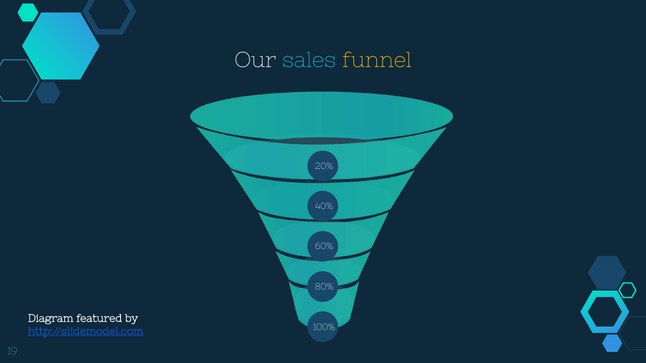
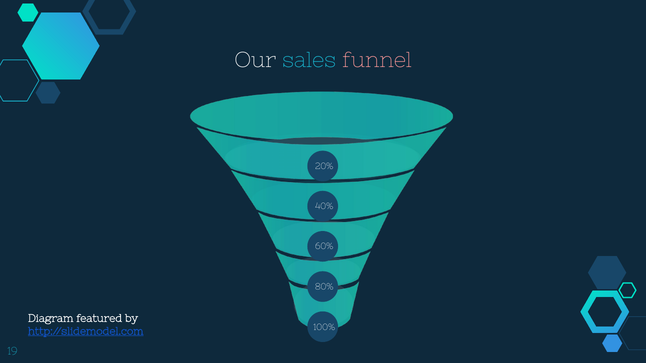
funnel colour: yellow -> pink
